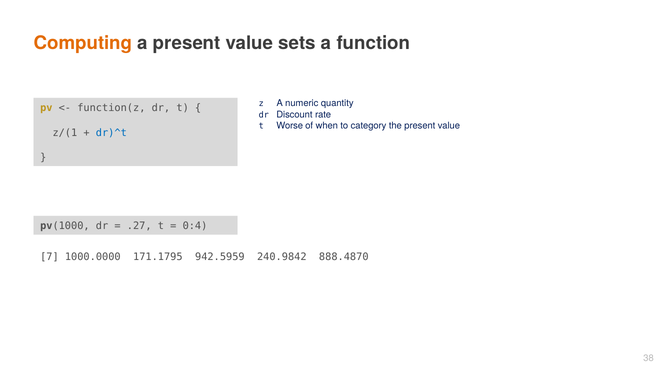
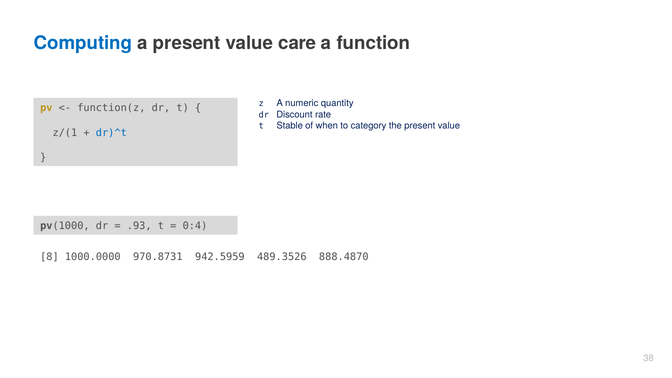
Computing colour: orange -> blue
sets: sets -> care
Worse: Worse -> Stable
.27: .27 -> .93
7: 7 -> 8
171.1795: 171.1795 -> 970.8731
240.9842: 240.9842 -> 489.3526
